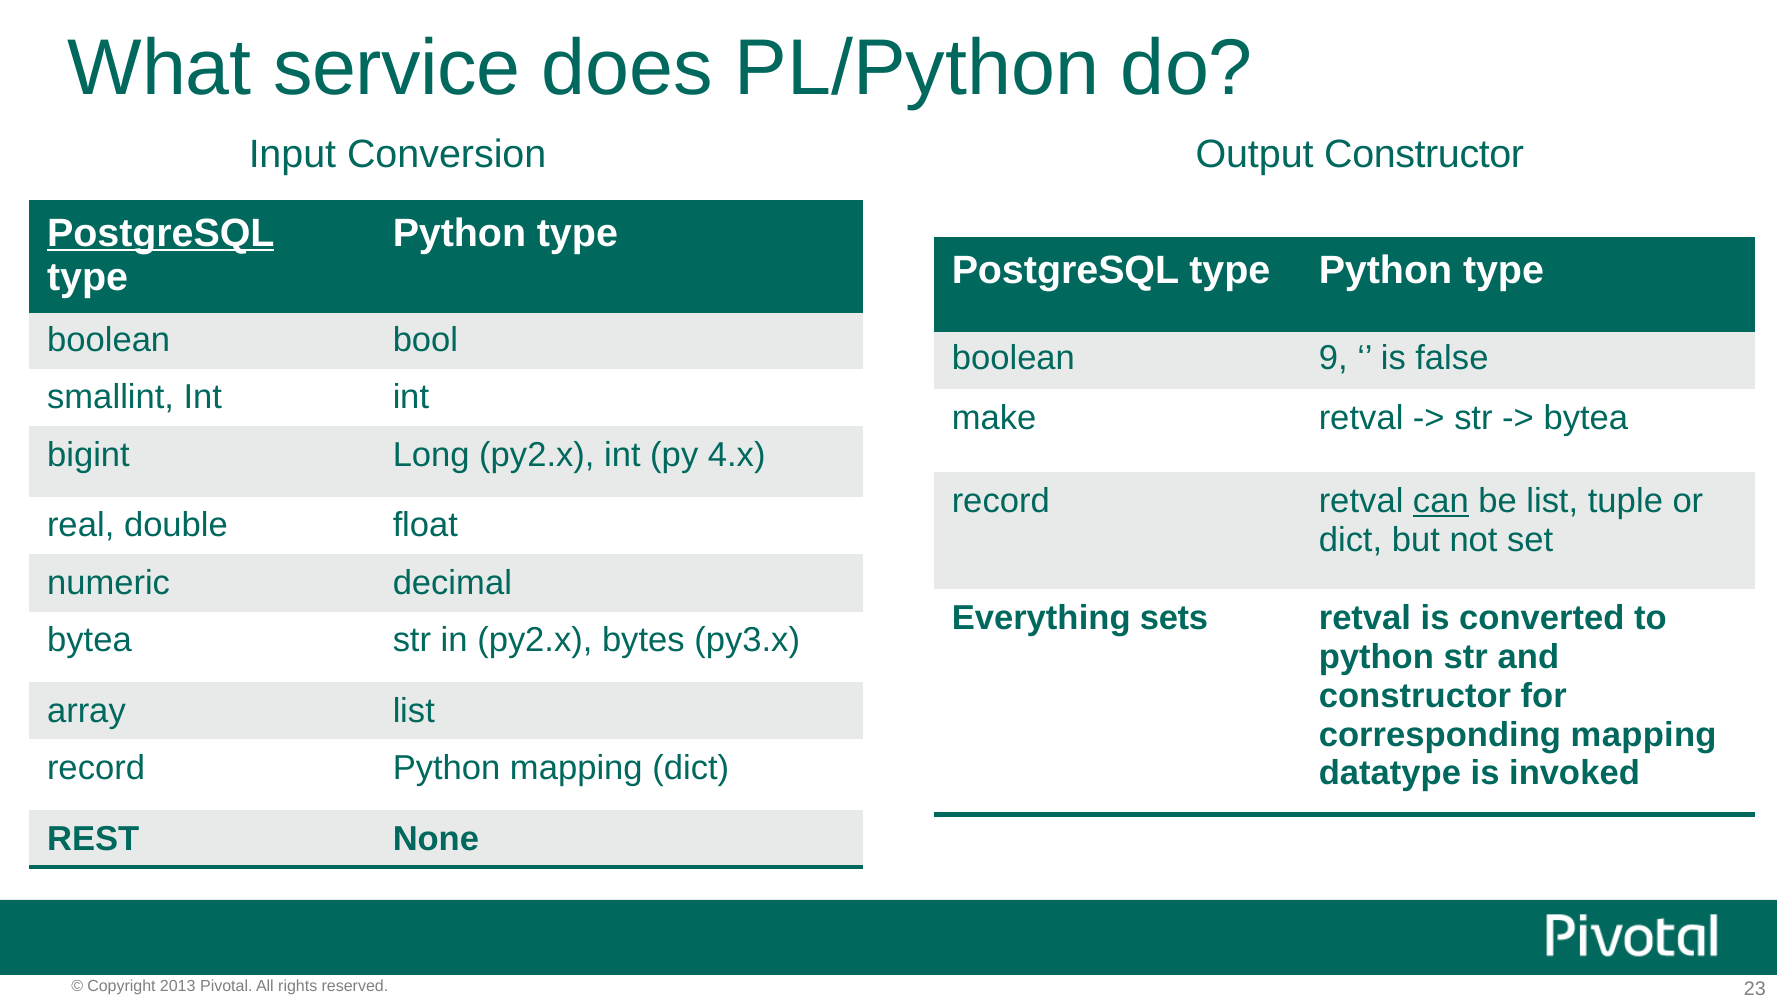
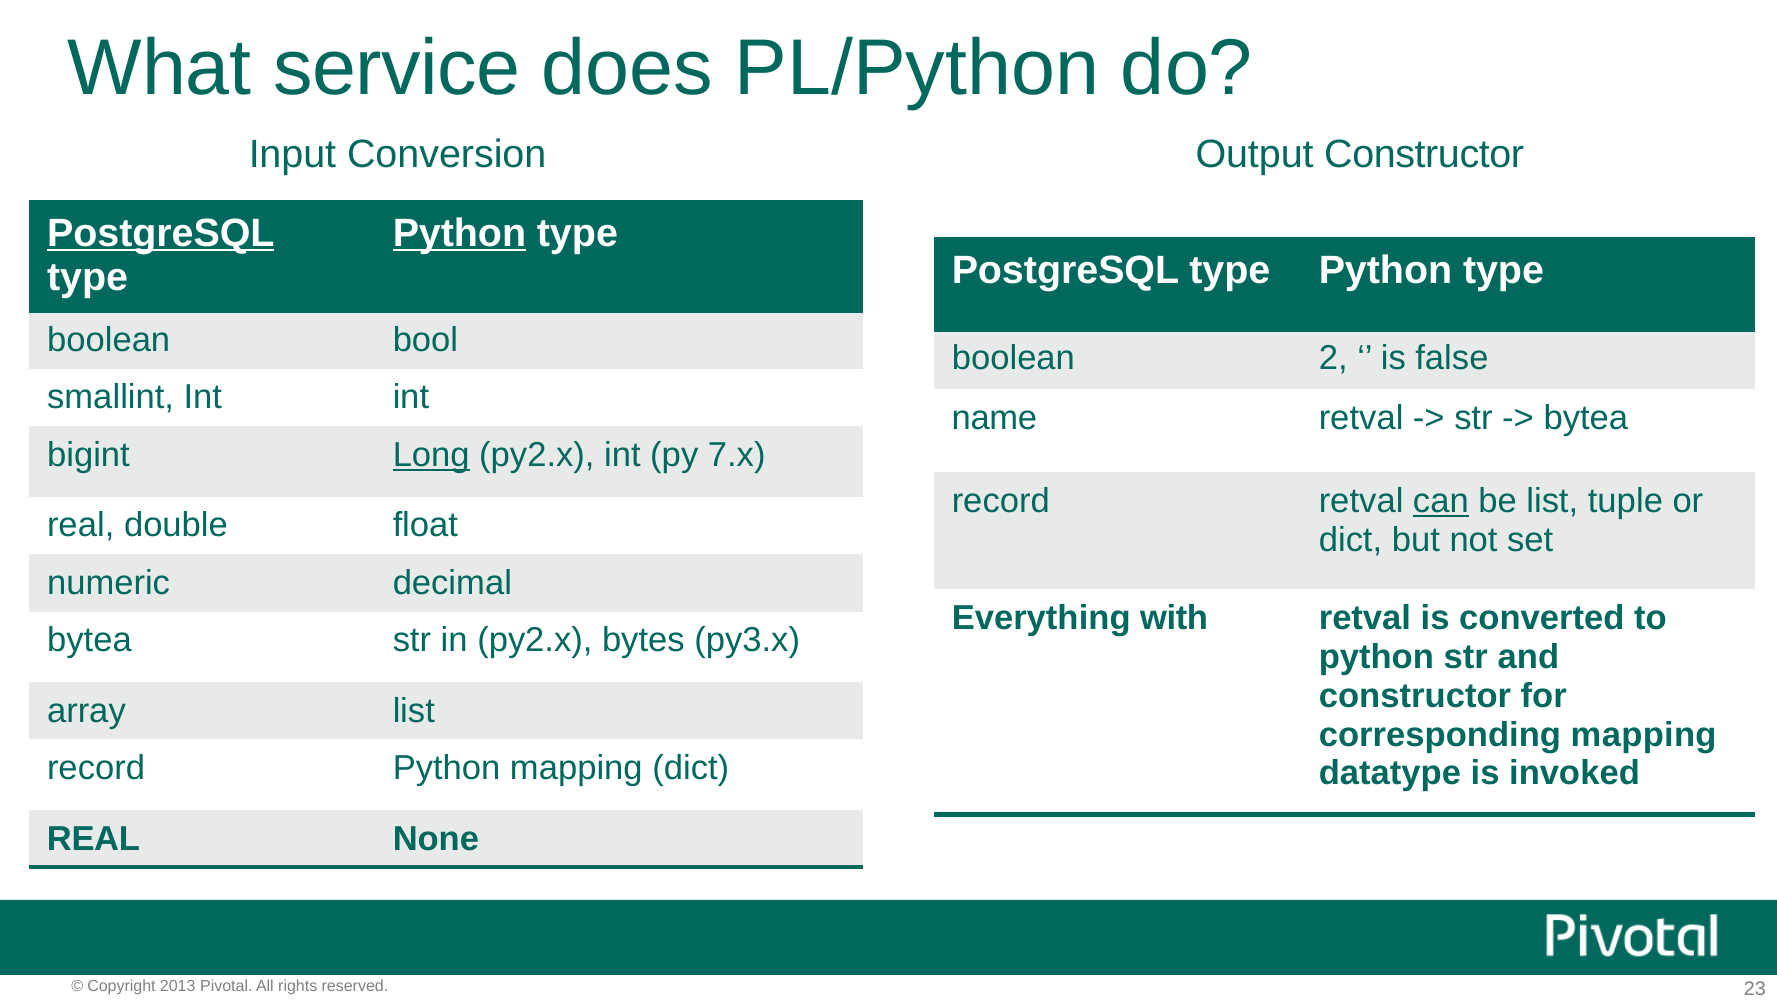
Python at (459, 233) underline: none -> present
9: 9 -> 2
make: make -> name
Long underline: none -> present
4.x: 4.x -> 7.x
sets: sets -> with
REST at (93, 838): REST -> REAL
